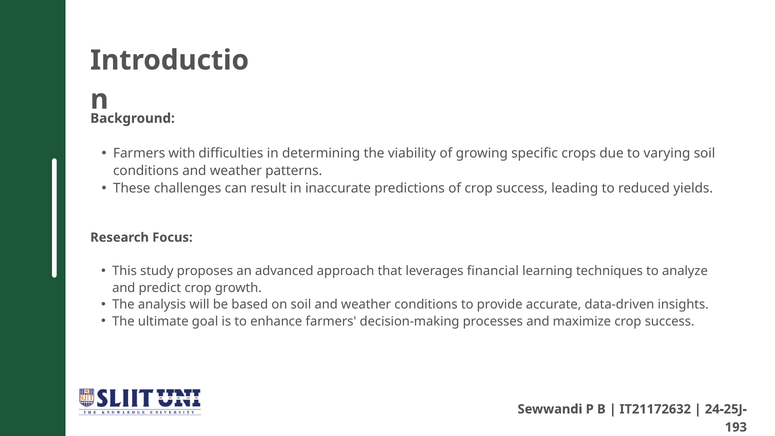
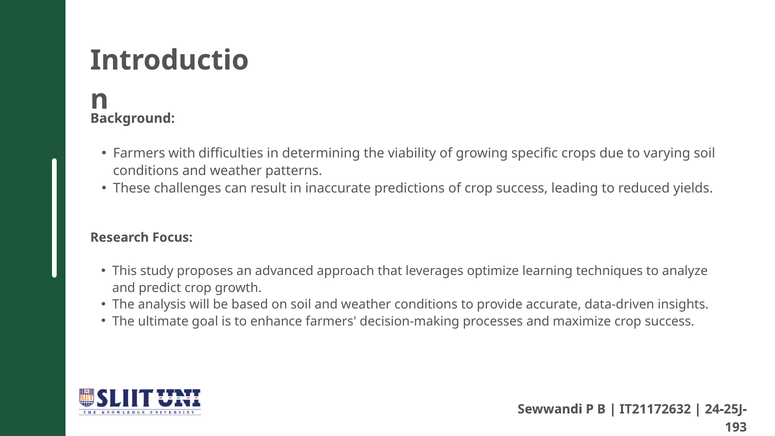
financial: financial -> optimize
